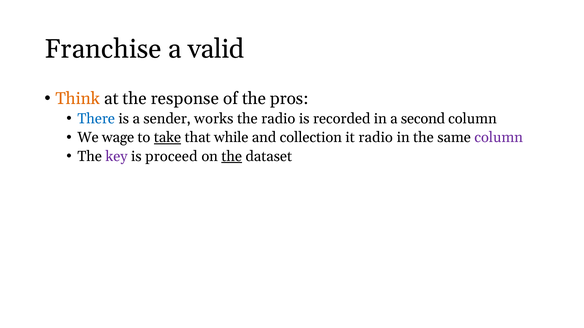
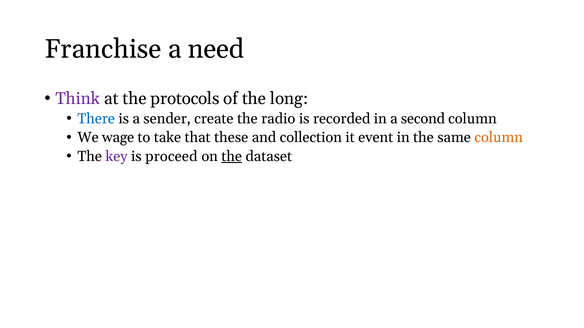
valid: valid -> need
Think colour: orange -> purple
response: response -> protocols
pros: pros -> long
works: works -> create
take underline: present -> none
while: while -> these
it radio: radio -> event
column at (499, 138) colour: purple -> orange
